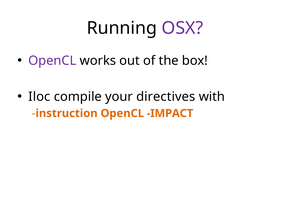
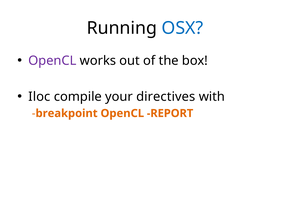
OSX colour: purple -> blue
instruction: instruction -> breakpoint
IMPACT: IMPACT -> REPORT
